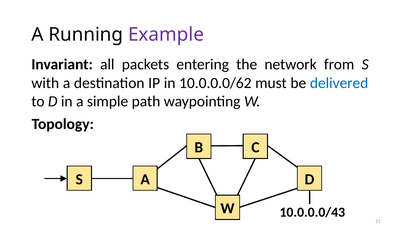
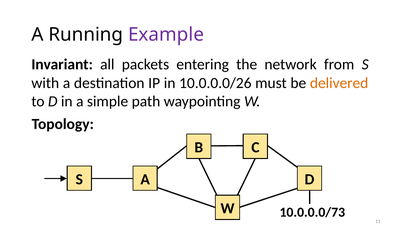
10.0.0.0/62: 10.0.0.0/62 -> 10.0.0.0/26
delivered colour: blue -> orange
10.0.0.0/43: 10.0.0.0/43 -> 10.0.0.0/73
